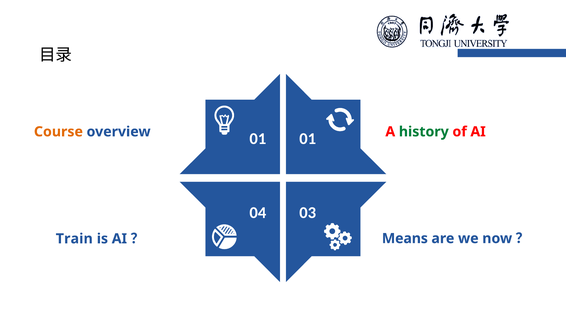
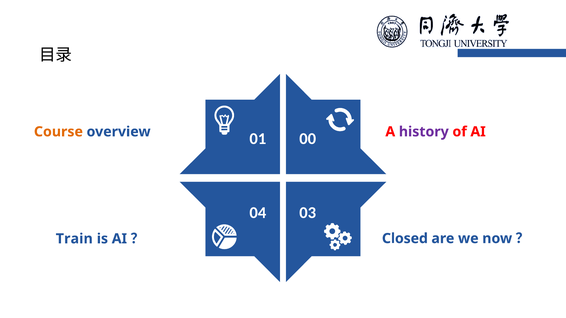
history colour: green -> purple
01 01: 01 -> 00
Means: Means -> Closed
